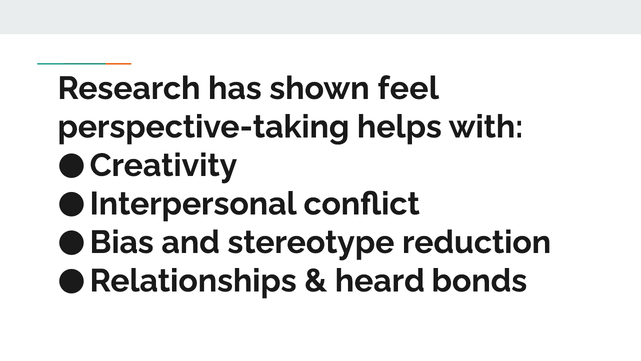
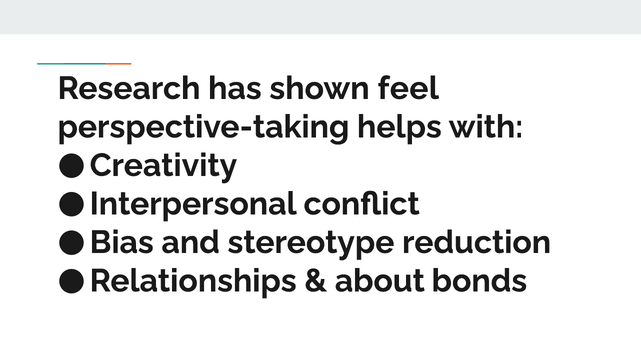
heard: heard -> about
